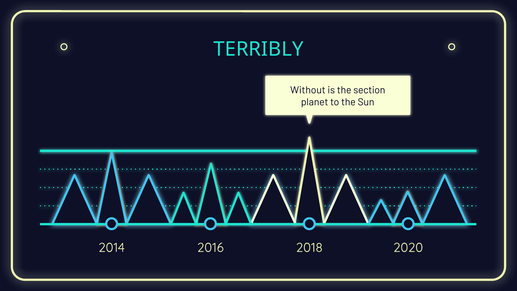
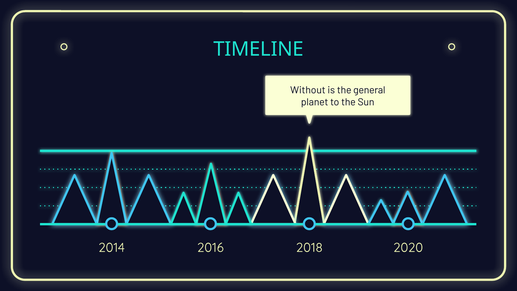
TERRIBLY: TERRIBLY -> TIMELINE
section: section -> general
